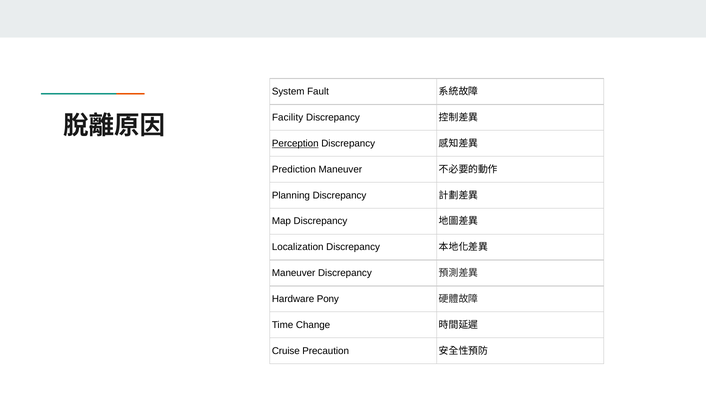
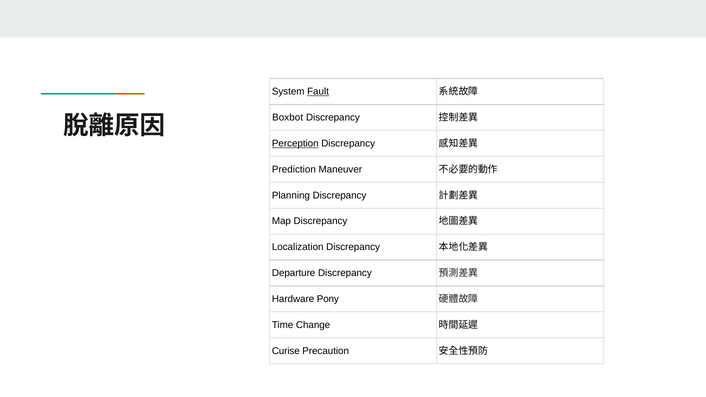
Fault underline: none -> present
Facility: Facility -> Boxbot
Maneuver at (294, 273): Maneuver -> Departure
Cruise: Cruise -> Curise
